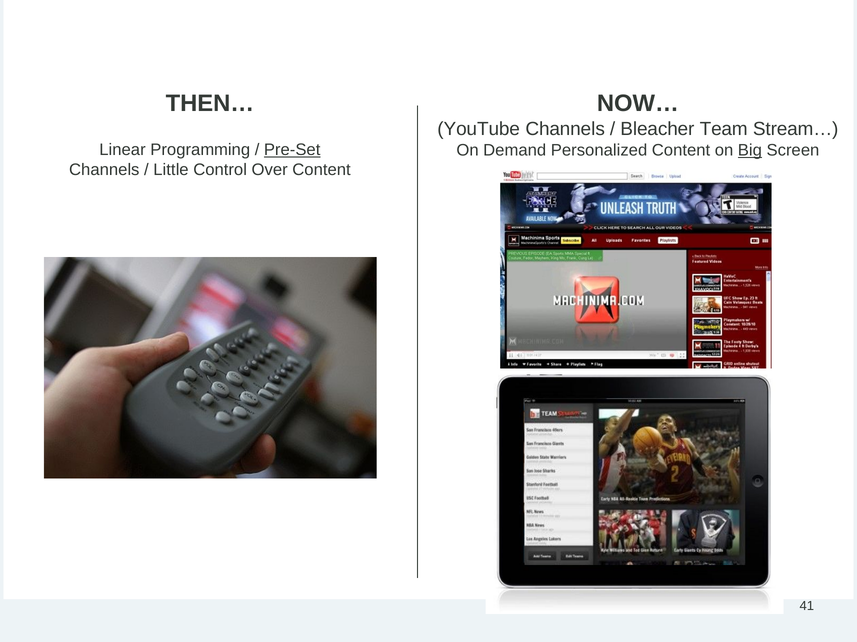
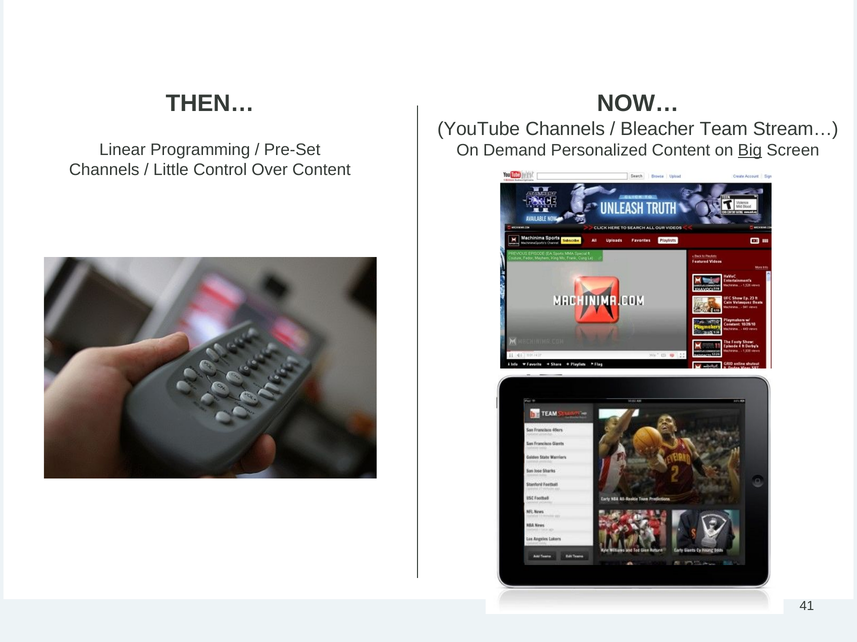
Pre-Set underline: present -> none
